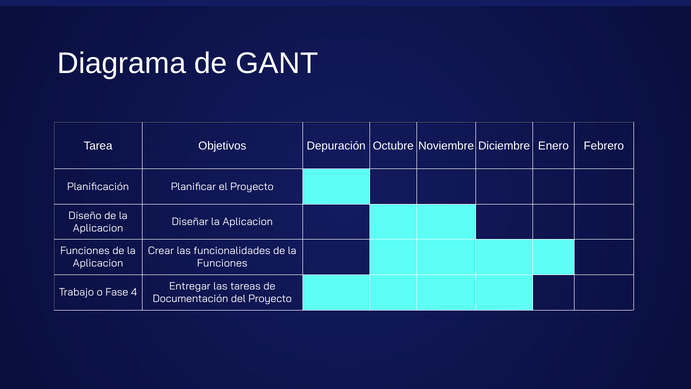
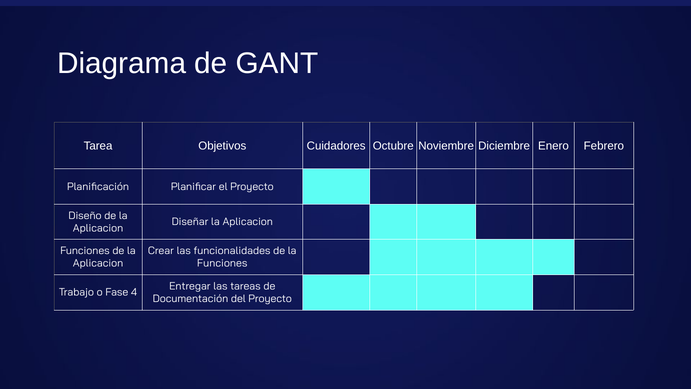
Depuración: Depuración -> Cuidadores
